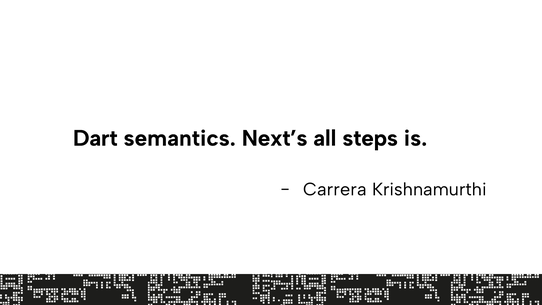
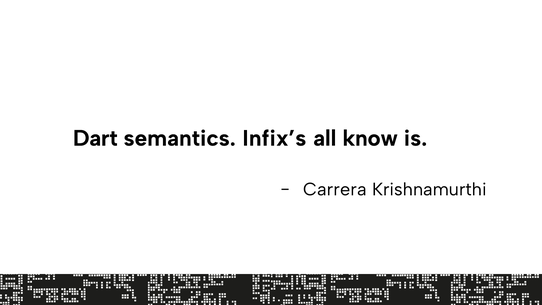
Next’s: Next’s -> Infix’s
steps: steps -> know
